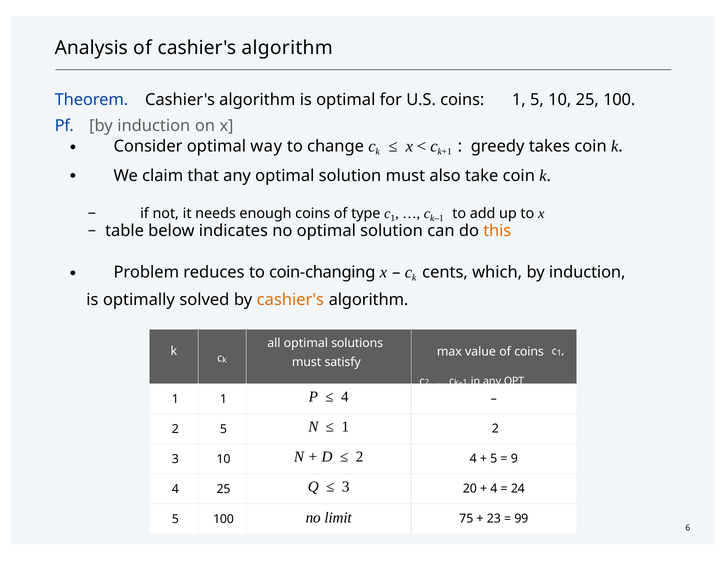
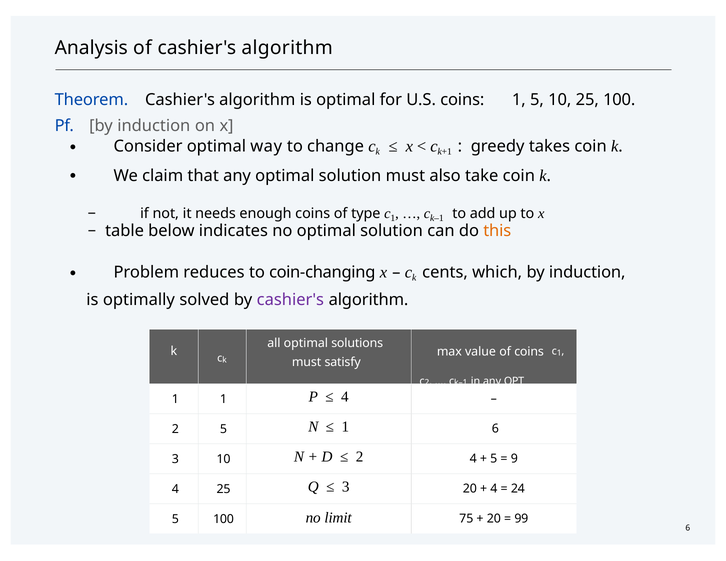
cashier's at (290, 300) colour: orange -> purple
1 2: 2 -> 6
23 at (494, 519): 23 -> 20
